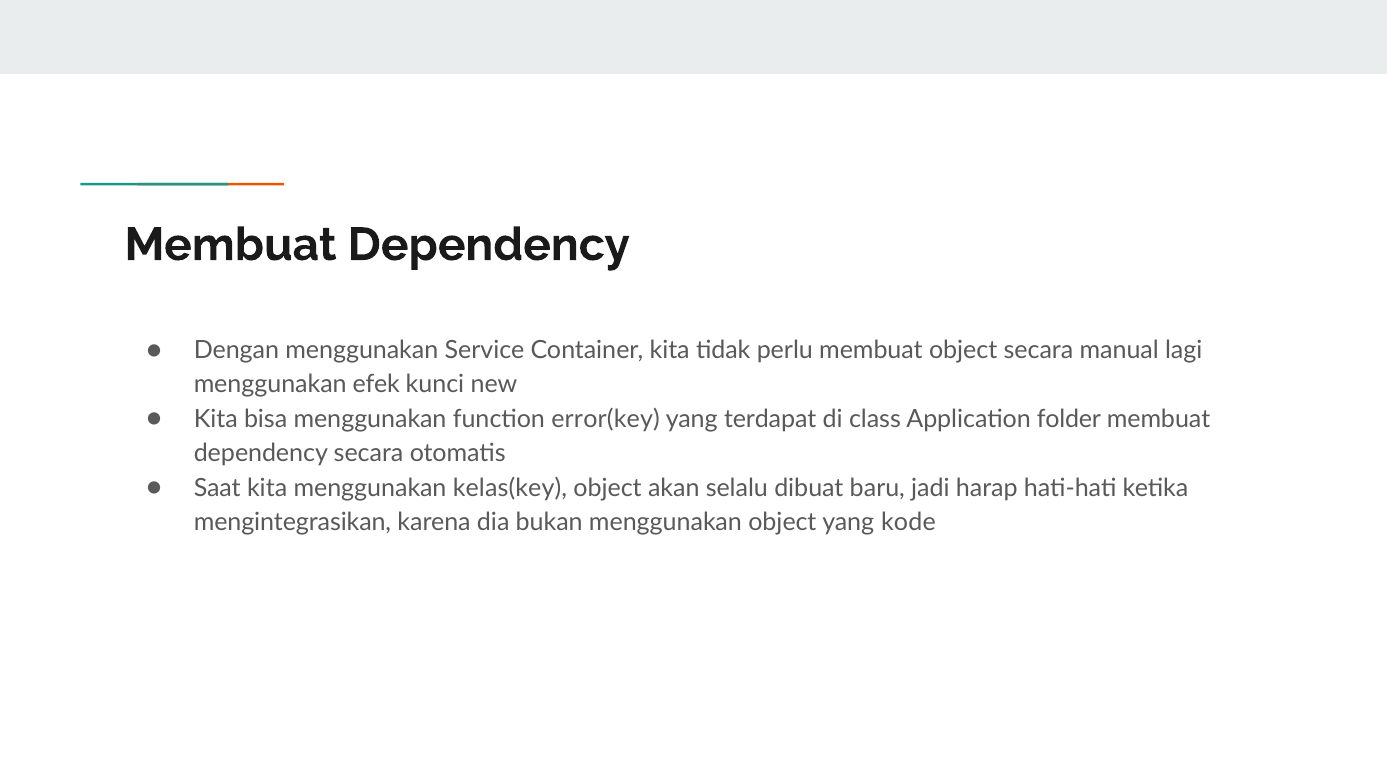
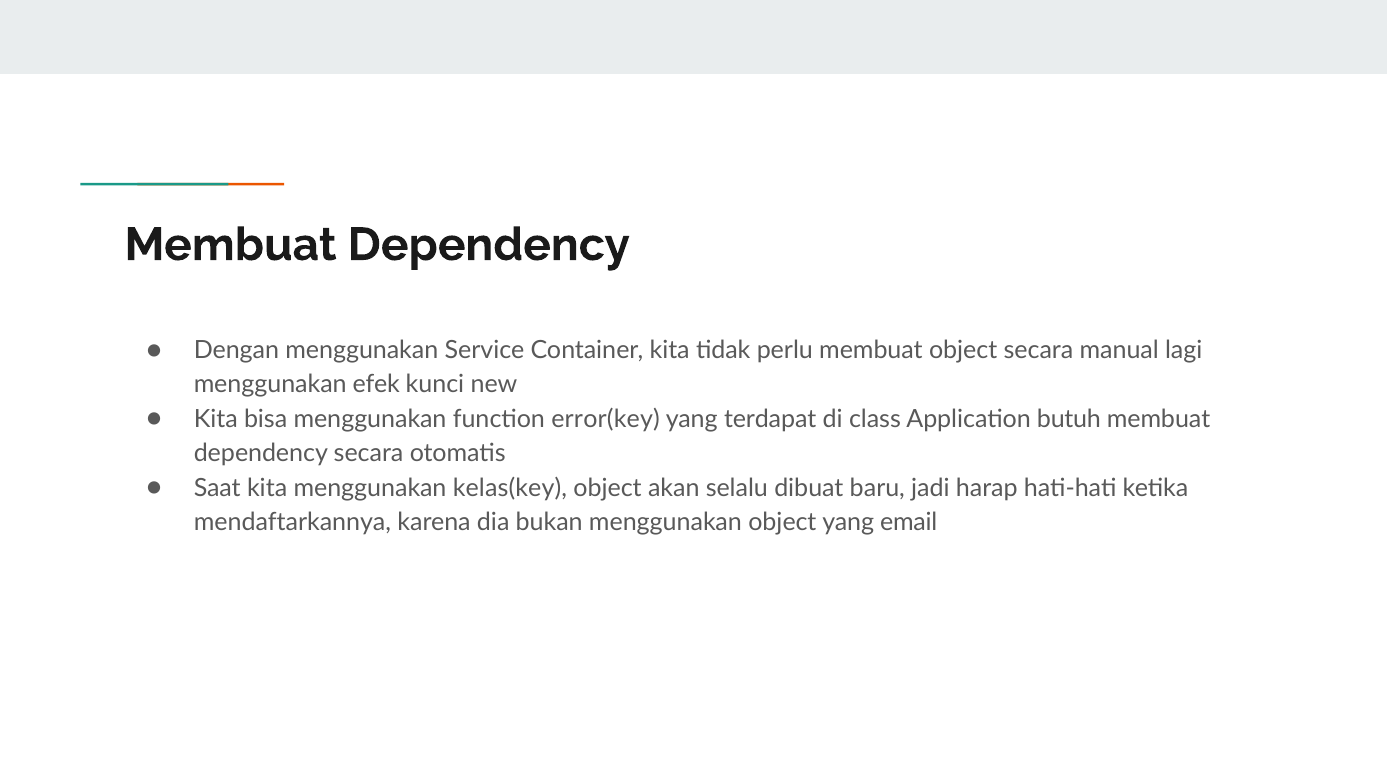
folder: folder -> butuh
mengintegrasikan: mengintegrasikan -> mendaftarkannya
kode: kode -> email
